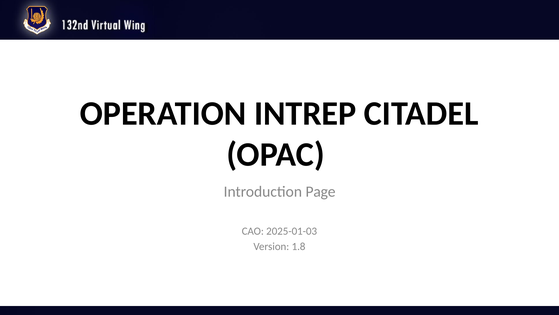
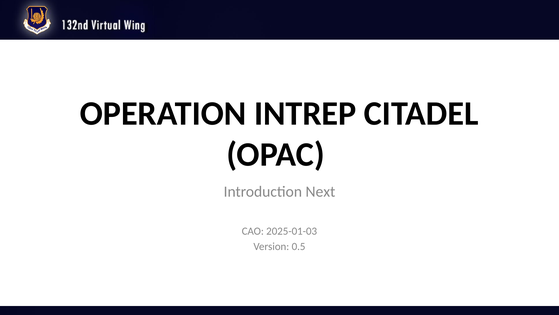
Page: Page -> Next
1.8: 1.8 -> 0.5
